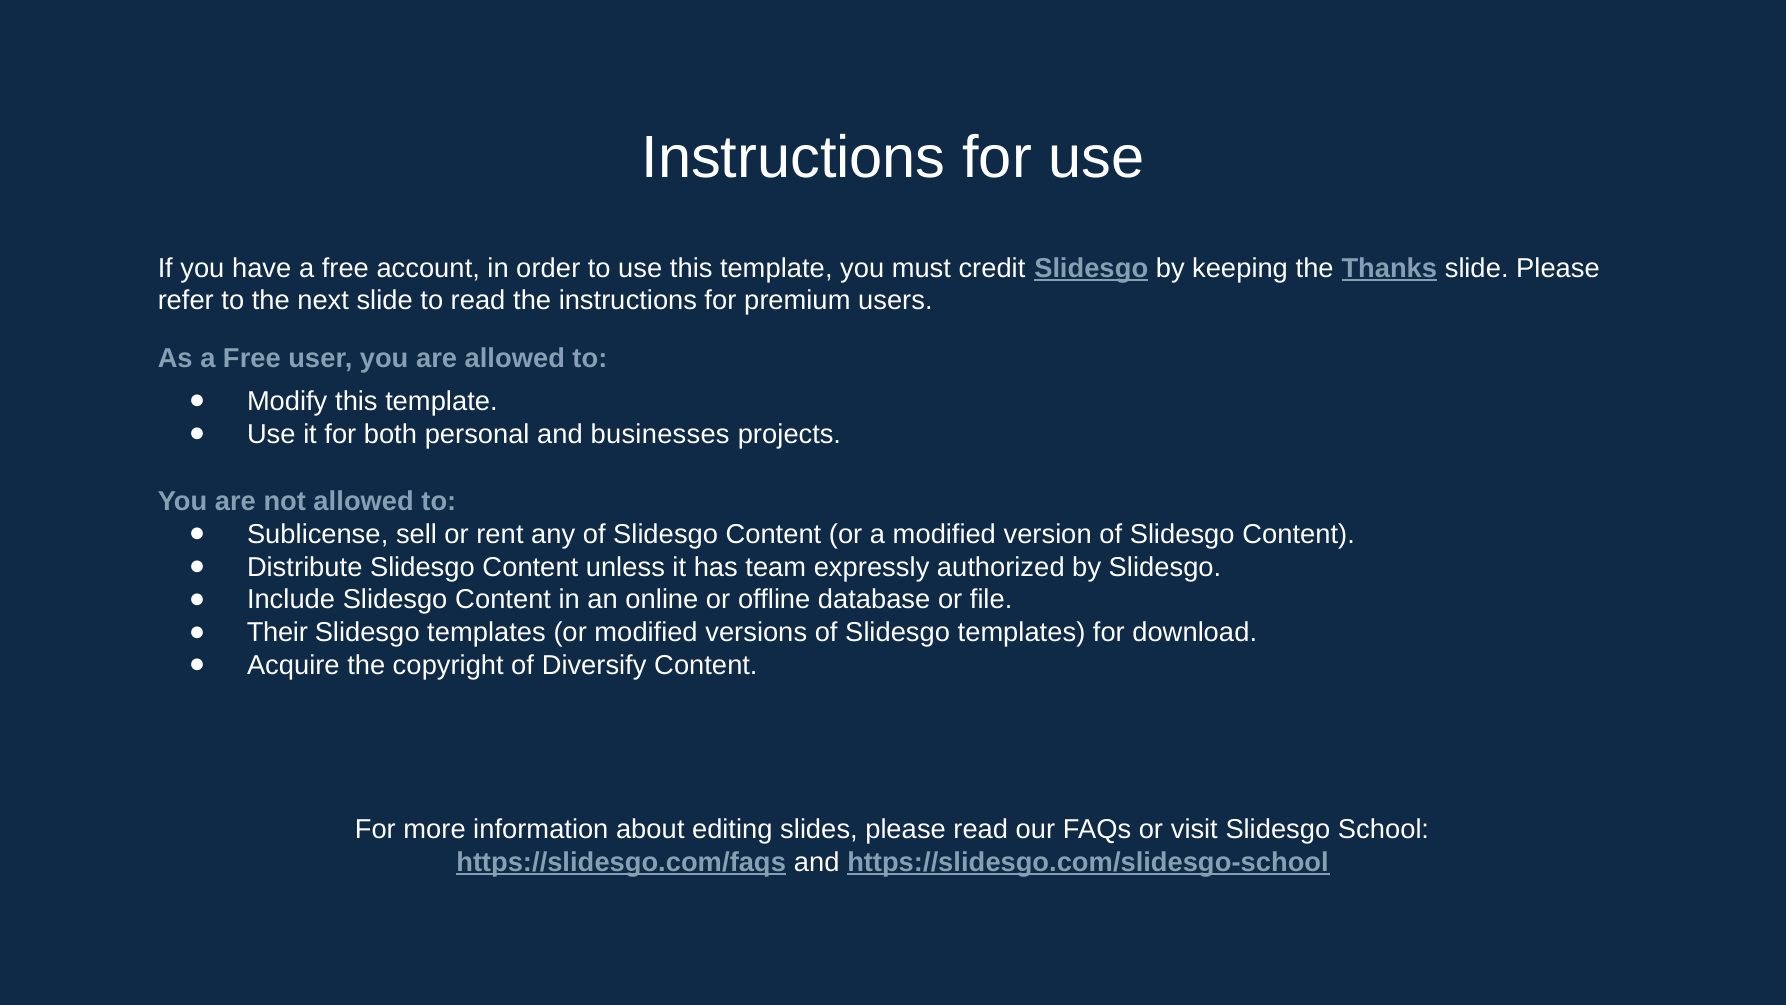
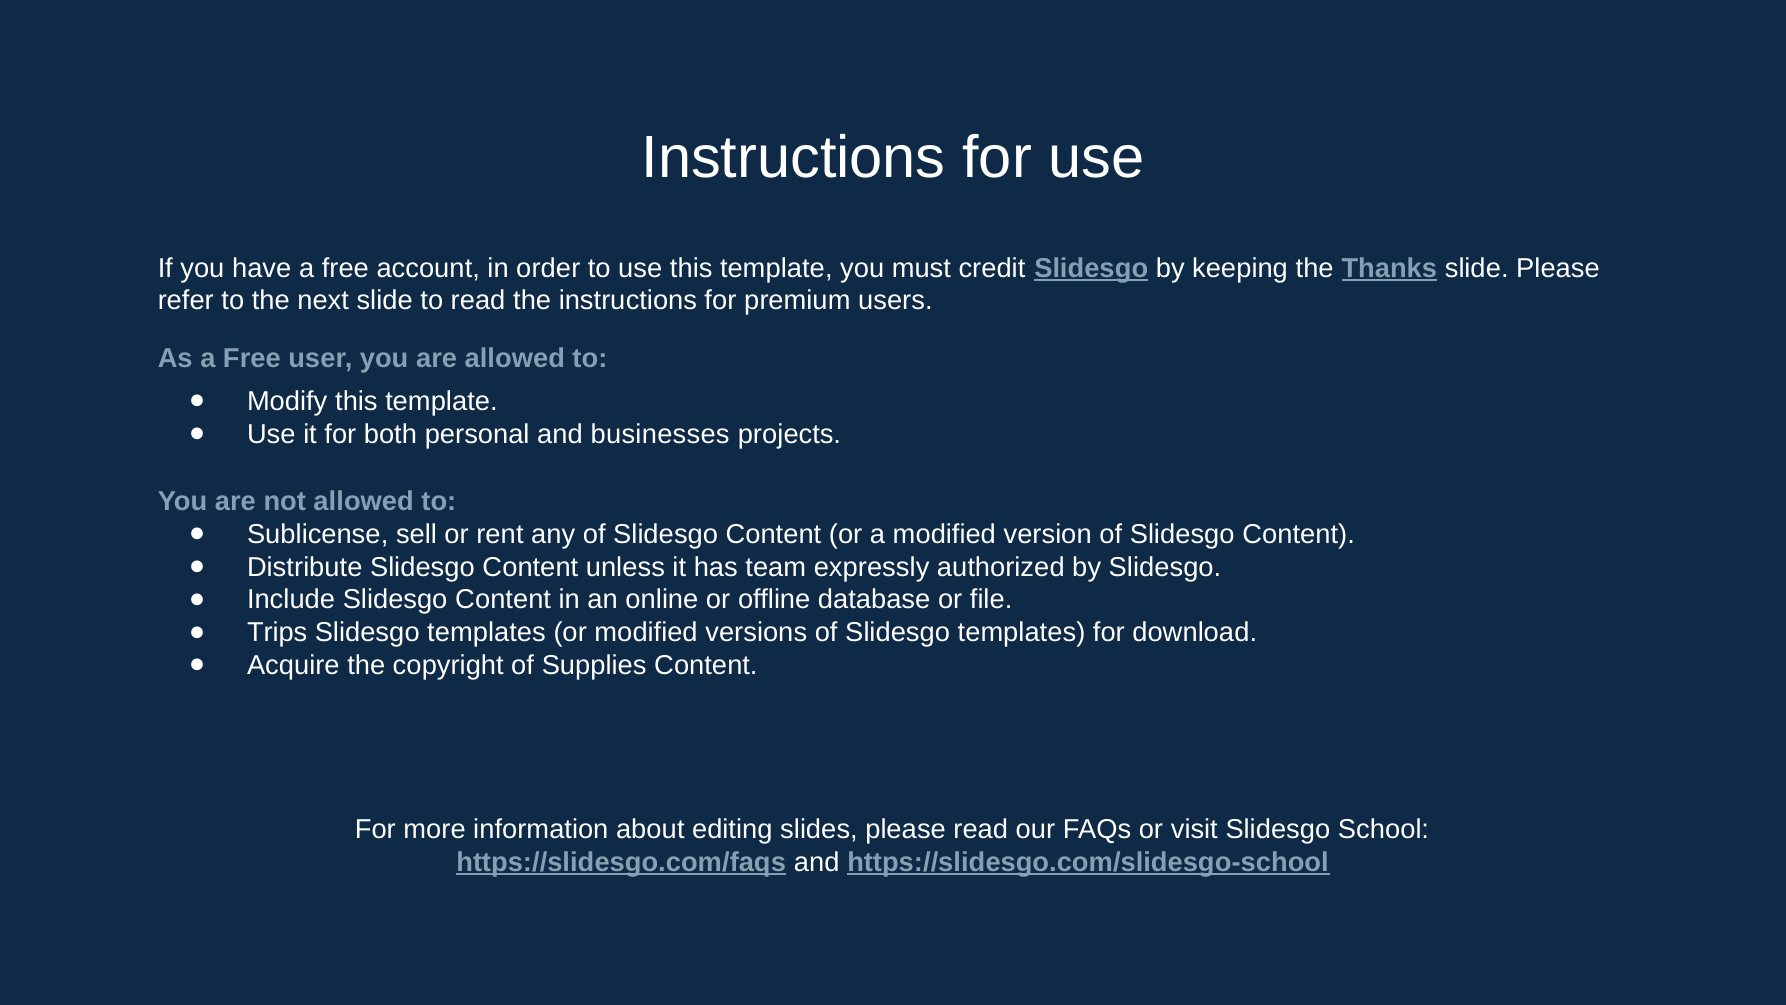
Their: Their -> Trips
Diversify: Diversify -> Supplies
